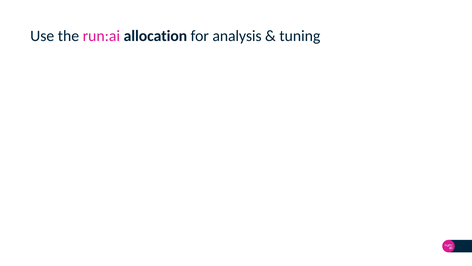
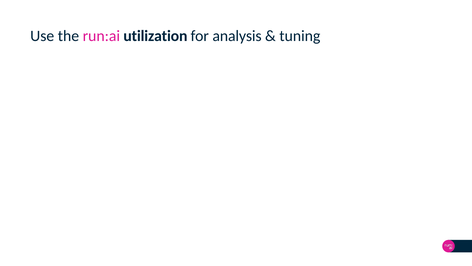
allocation: allocation -> utilization
